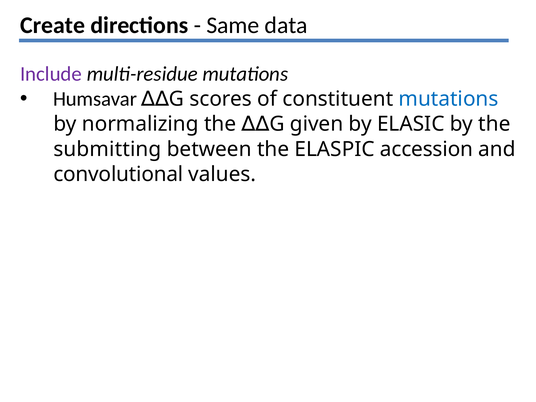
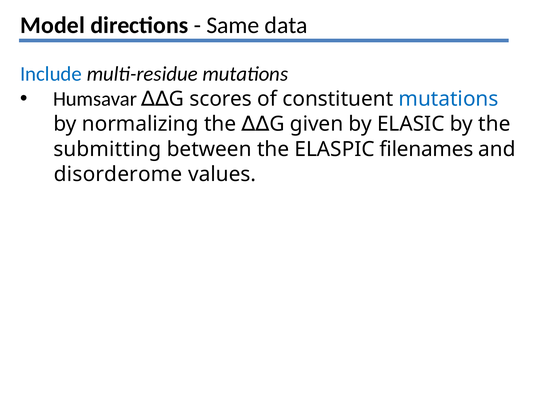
Create: Create -> Model
Include colour: purple -> blue
accession: accession -> filenames
convolutional: convolutional -> disorderome
